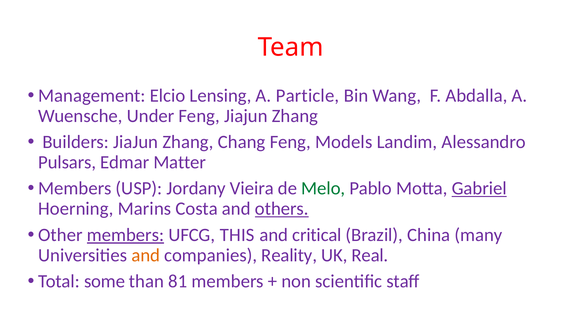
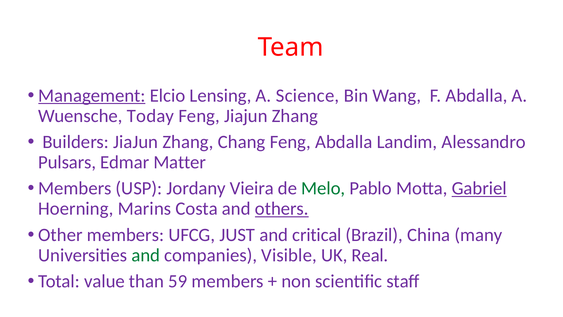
Management underline: none -> present
Particle: Particle -> Science
Under: Under -> Today
Feng Models: Models -> Abdalla
members at (125, 235) underline: present -> none
THIS: THIS -> JUST
and at (146, 255) colour: orange -> green
Reality: Reality -> Visible
some: some -> value
81: 81 -> 59
